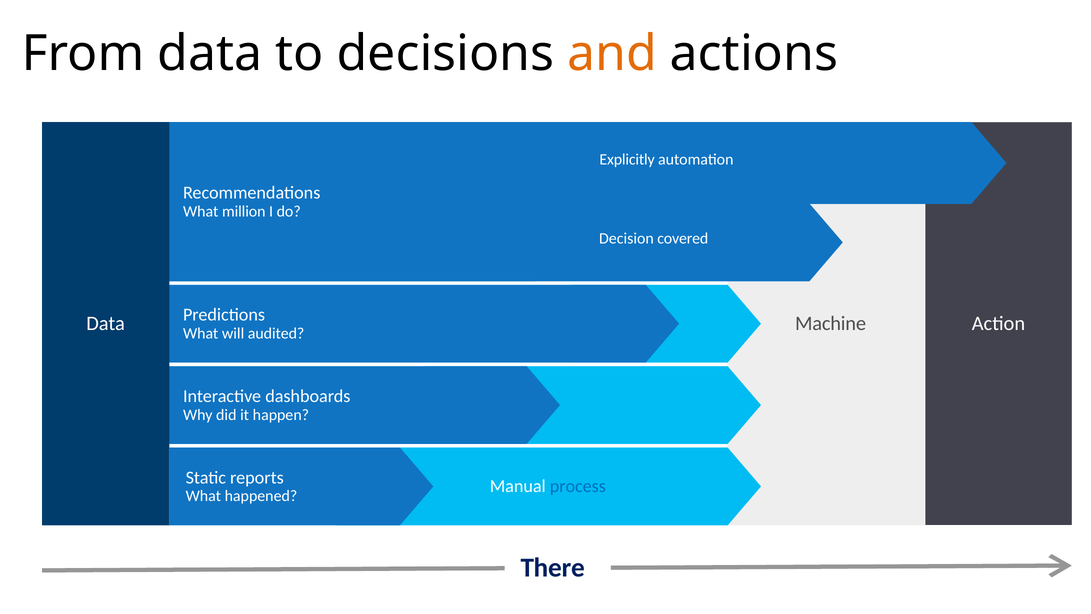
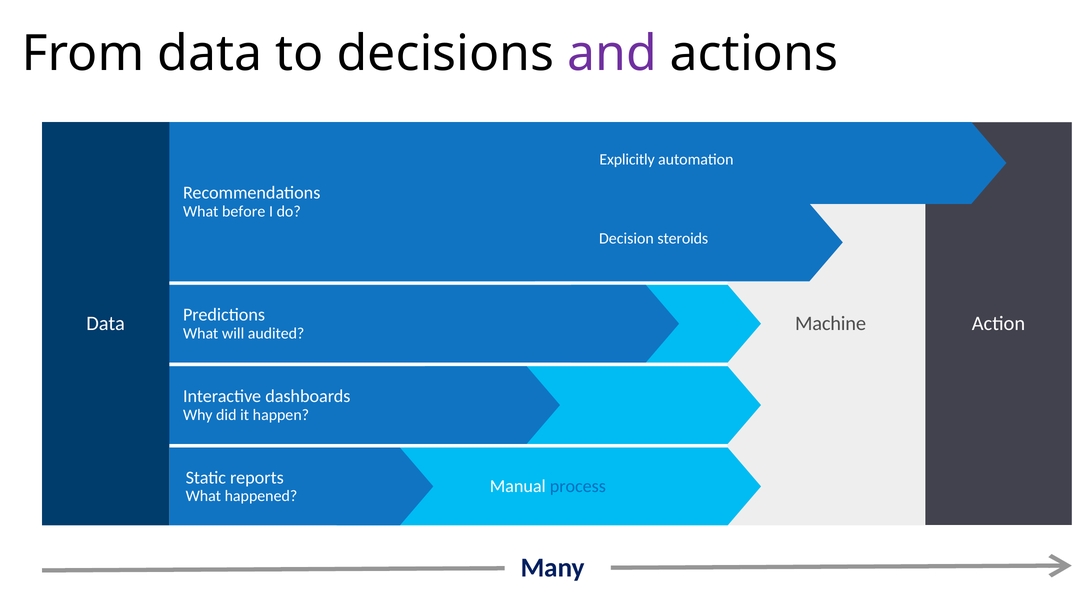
and colour: orange -> purple
million: million -> before
covered: covered -> steroids
There: There -> Many
